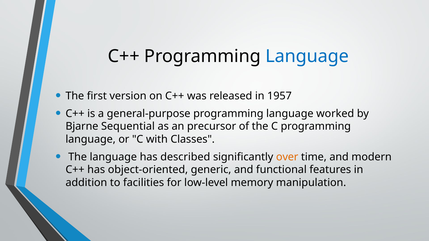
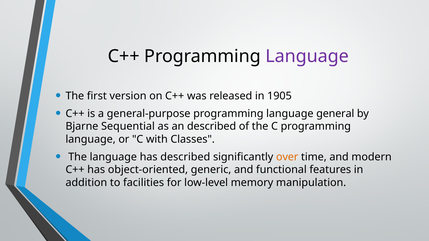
Language at (307, 56) colour: blue -> purple
1957: 1957 -> 1905
worked: worked -> general
an precursor: precursor -> described
